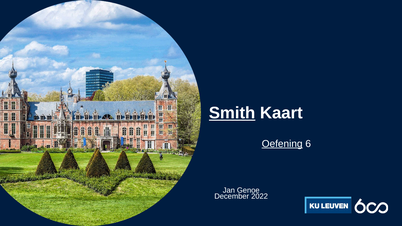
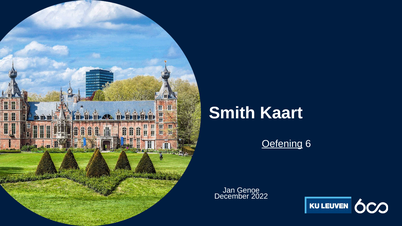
Smith underline: present -> none
